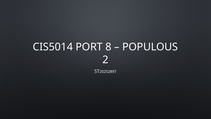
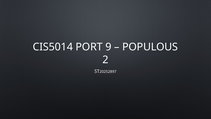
8: 8 -> 9
